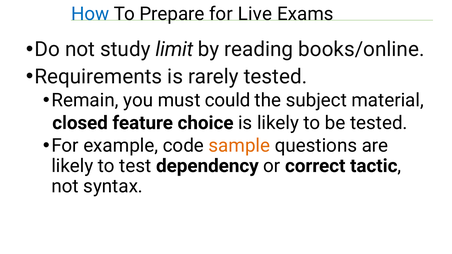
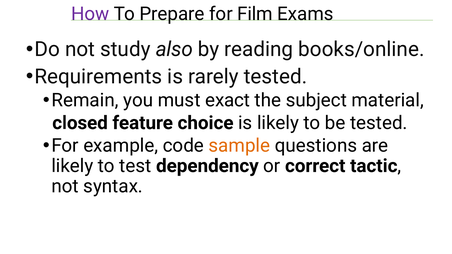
How colour: blue -> purple
Live: Live -> Film
limit: limit -> also
could: could -> exact
